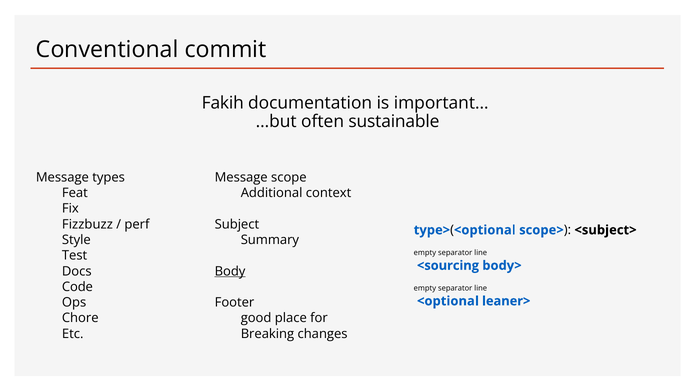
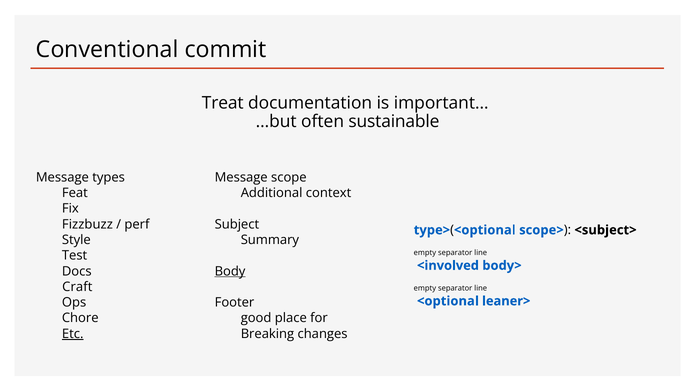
Fakih: Fakih -> Treat
<sourcing: <sourcing -> <involved
Code: Code -> Craft
Etc underline: none -> present
